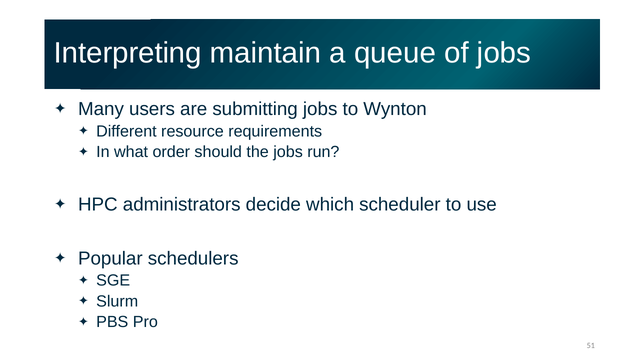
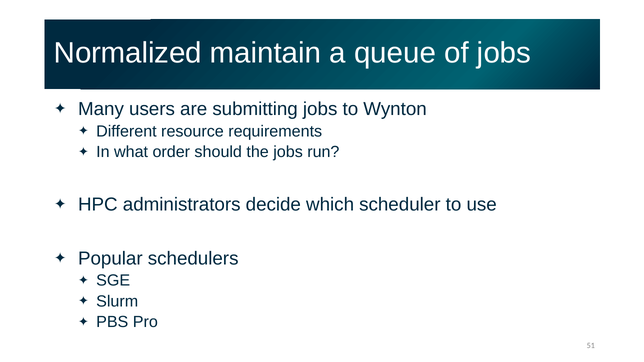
Interpreting: Interpreting -> Normalized
